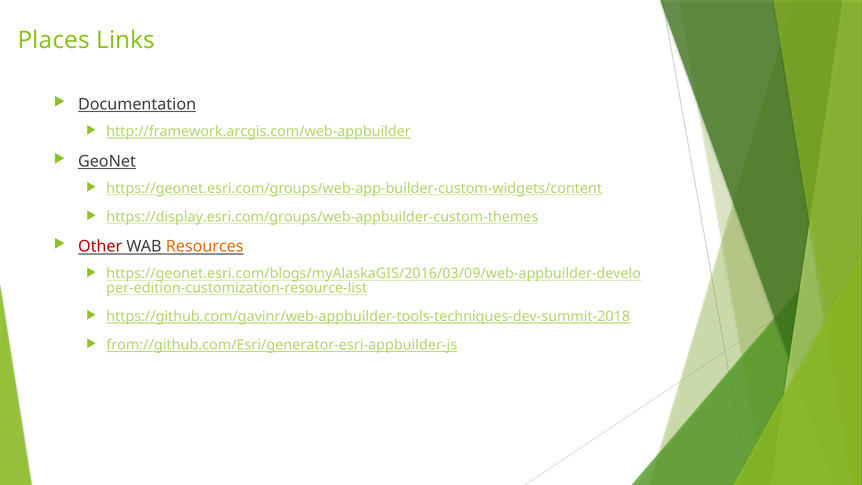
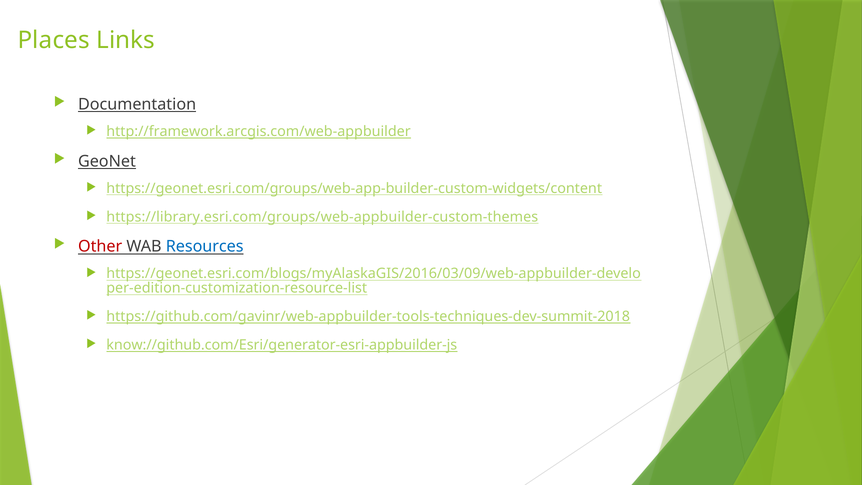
https://display.esri.com/groups/web-appbuilder-custom-themes: https://display.esri.com/groups/web-appbuilder-custom-themes -> https://library.esri.com/groups/web-appbuilder-custom-themes
Resources colour: orange -> blue
from://github.com/Esri/generator-esri-appbuilder-js: from://github.com/Esri/generator-esri-appbuilder-js -> know://github.com/Esri/generator-esri-appbuilder-js
